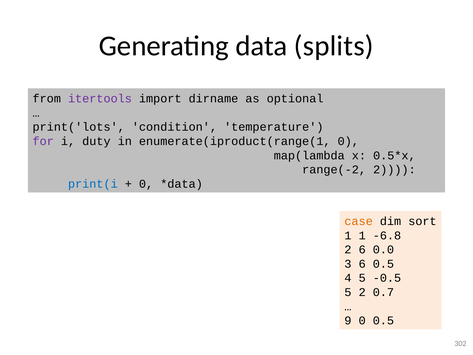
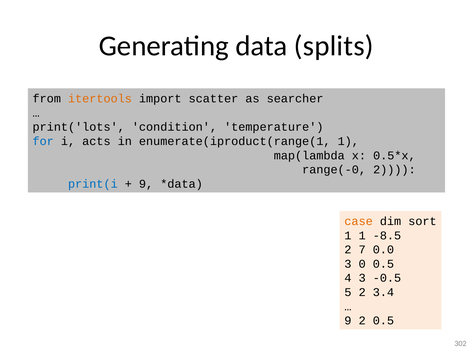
itertools colour: purple -> orange
dirname: dirname -> scatter
optional: optional -> searcher
for colour: purple -> blue
duty: duty -> acts
enumerate(iproduct(range(1 0: 0 -> 1
range(-2: range(-2 -> range(-0
0 at (146, 184): 0 -> 9
-6.8: -6.8 -> -8.5
2 6: 6 -> 7
3 6: 6 -> 0
4 5: 5 -> 3
0.7: 0.7 -> 3.4
9 0: 0 -> 2
